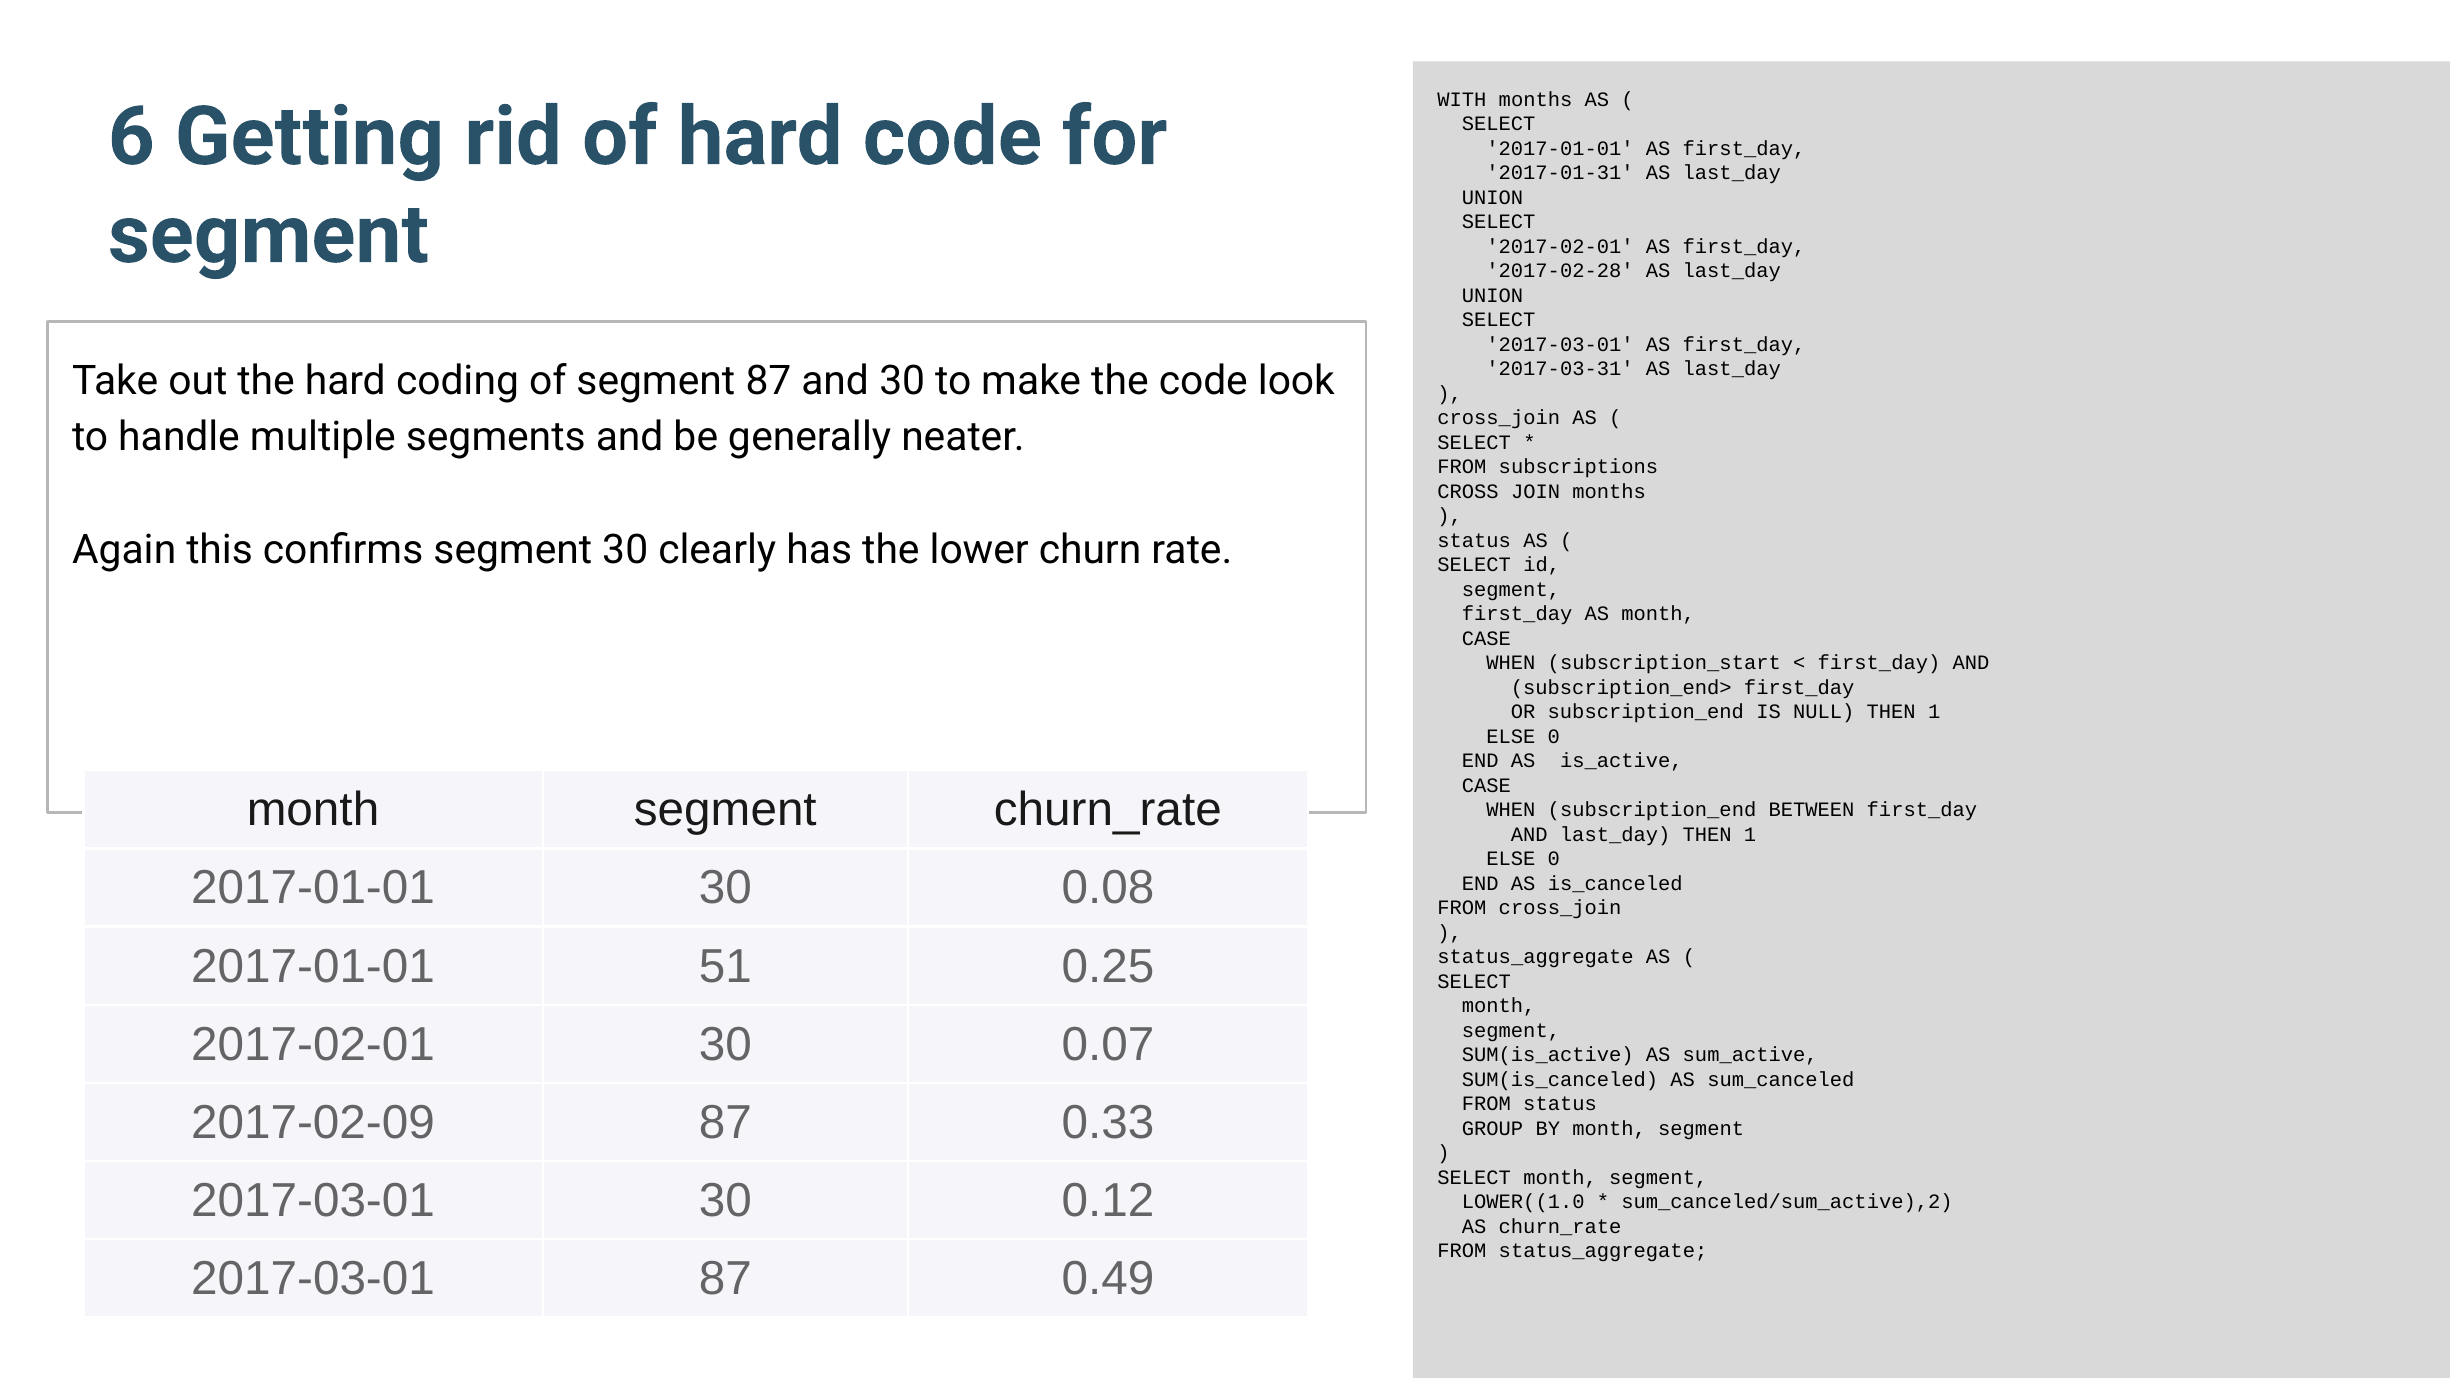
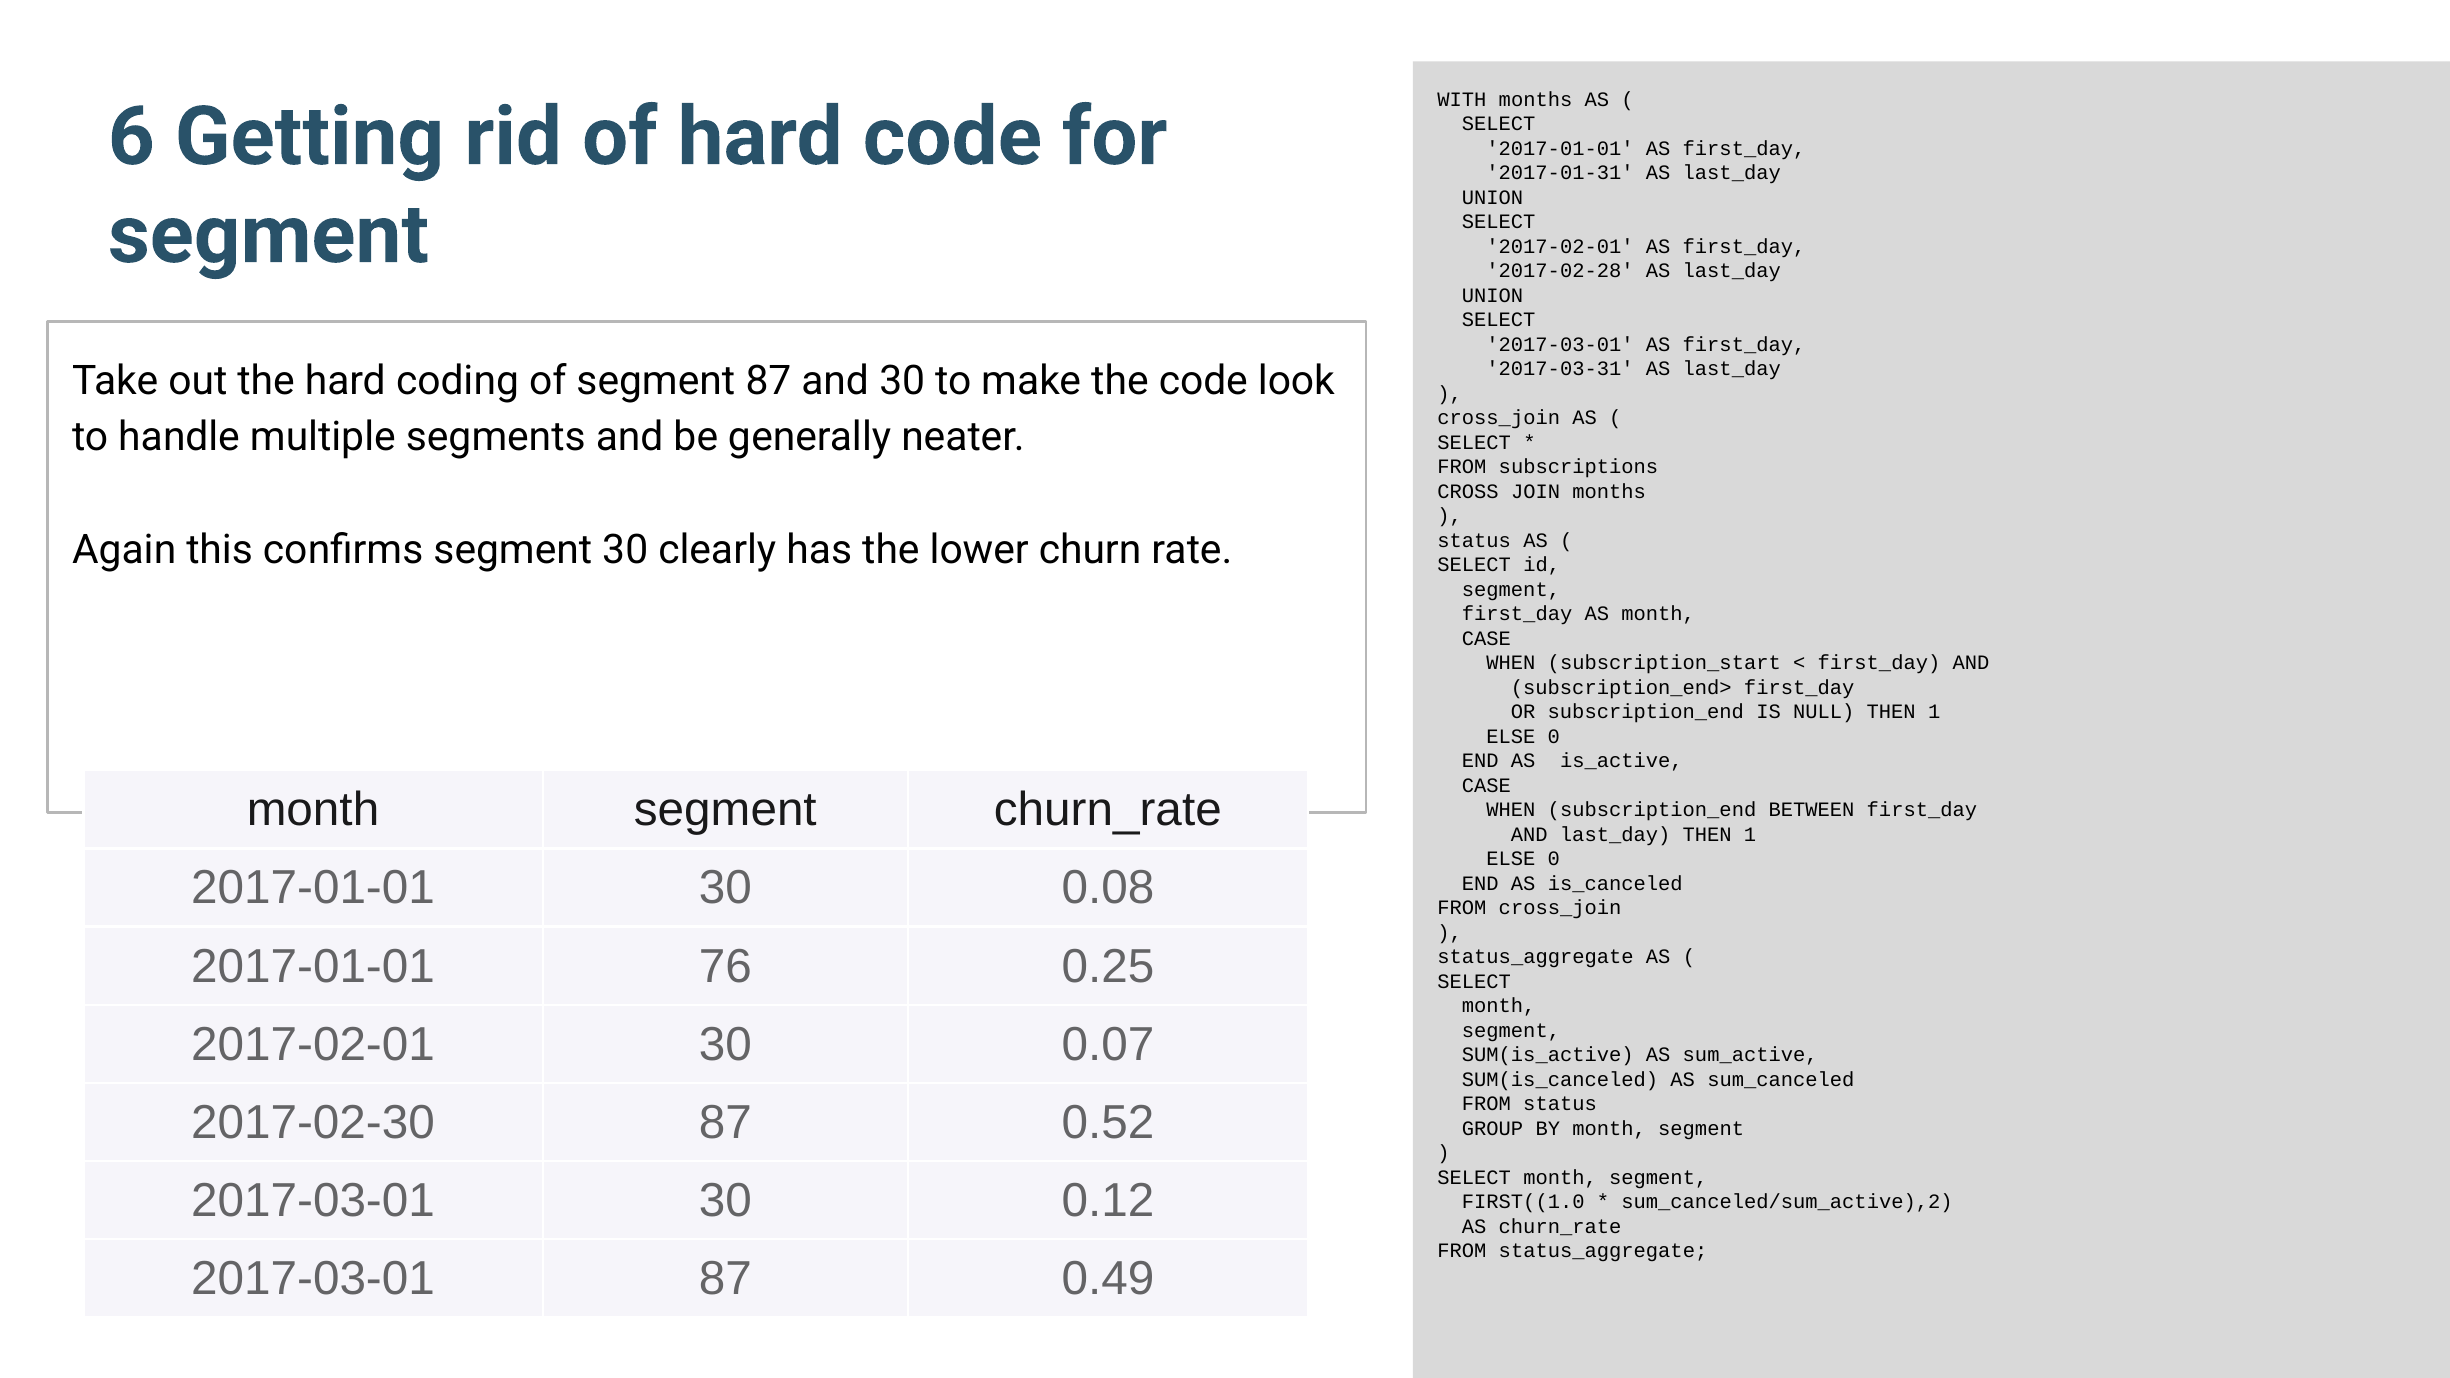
51: 51 -> 76
2017-02-09: 2017-02-09 -> 2017-02-30
0.33: 0.33 -> 0.52
LOWER((1.0: LOWER((1.0 -> FIRST((1.0
